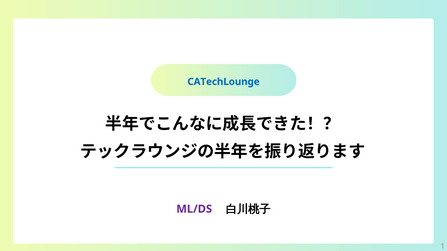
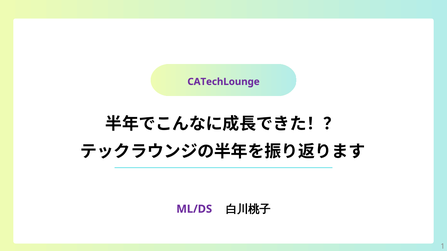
CATechLounge colour: blue -> purple
